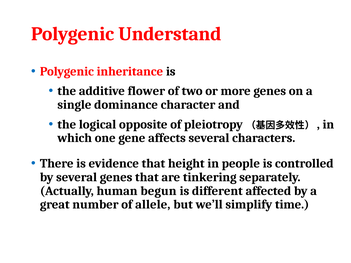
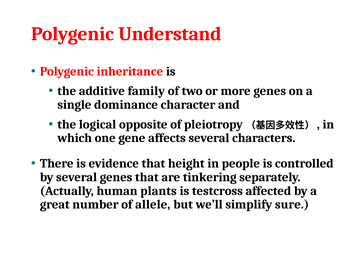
flower: flower -> family
begun: begun -> plants
different: different -> testcross
time: time -> sure
